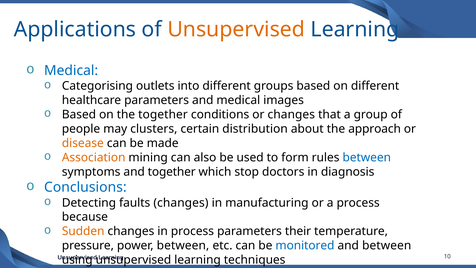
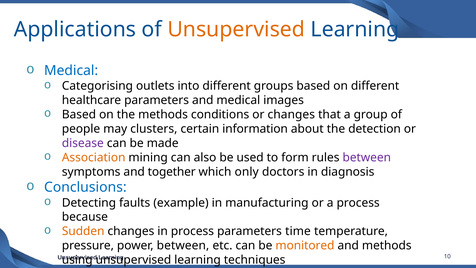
the together: together -> methods
distribution: distribution -> information
approach: approach -> detection
disease colour: orange -> purple
between at (367, 157) colour: blue -> purple
stop: stop -> only
faults changes: changes -> example
their: their -> time
monitored colour: blue -> orange
and between: between -> methods
